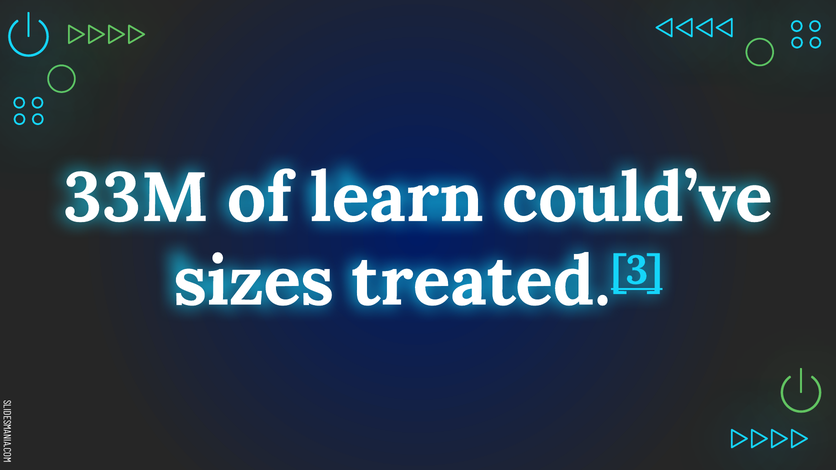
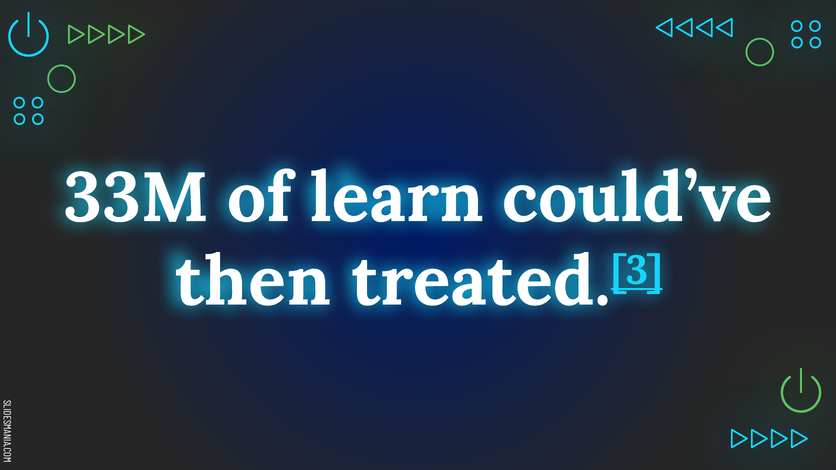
sizes: sizes -> then
